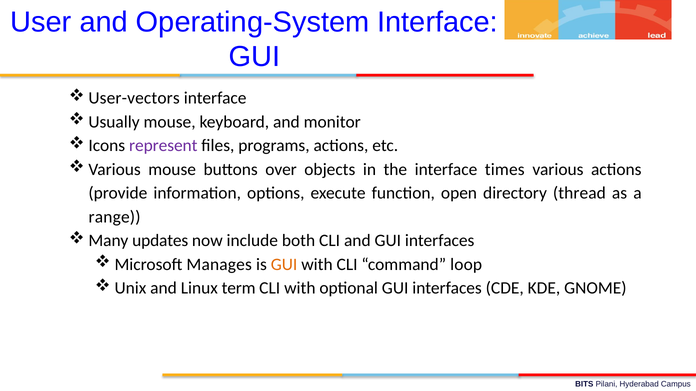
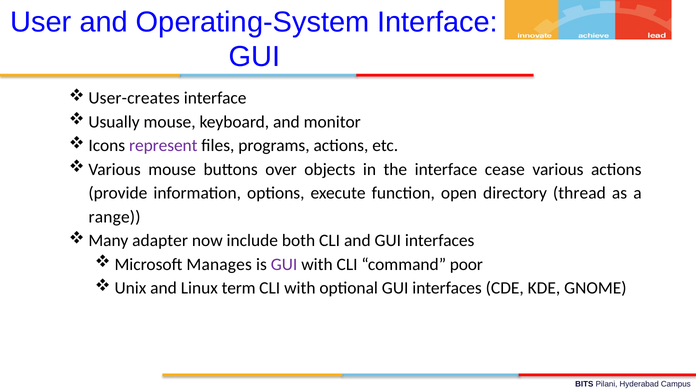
User-vectors: User-vectors -> User-creates
times: times -> cease
updates: updates -> adapter
GUI at (284, 265) colour: orange -> purple
loop: loop -> poor
